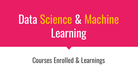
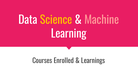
Machine colour: yellow -> pink
